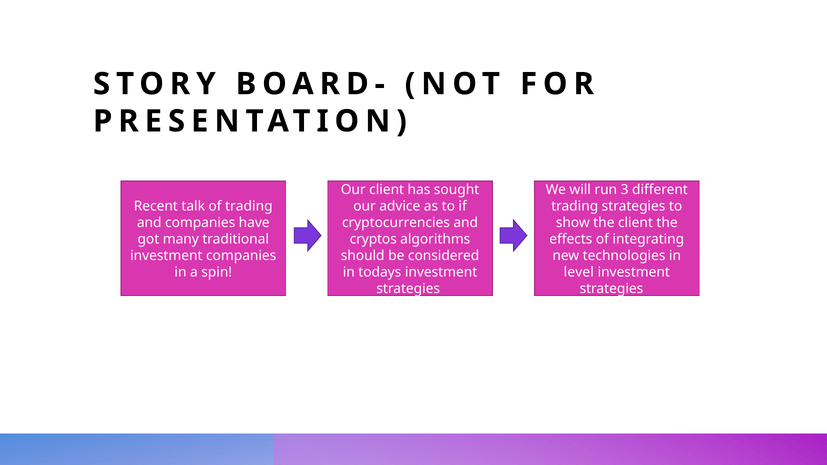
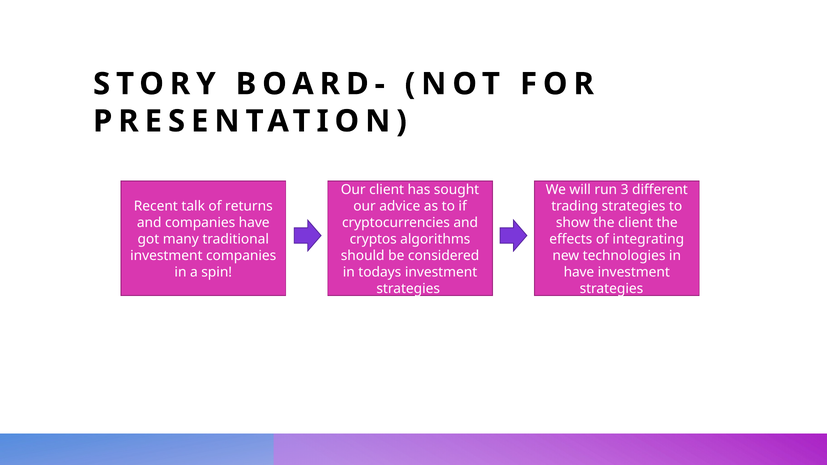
of trading: trading -> returns
level at (579, 272): level -> have
